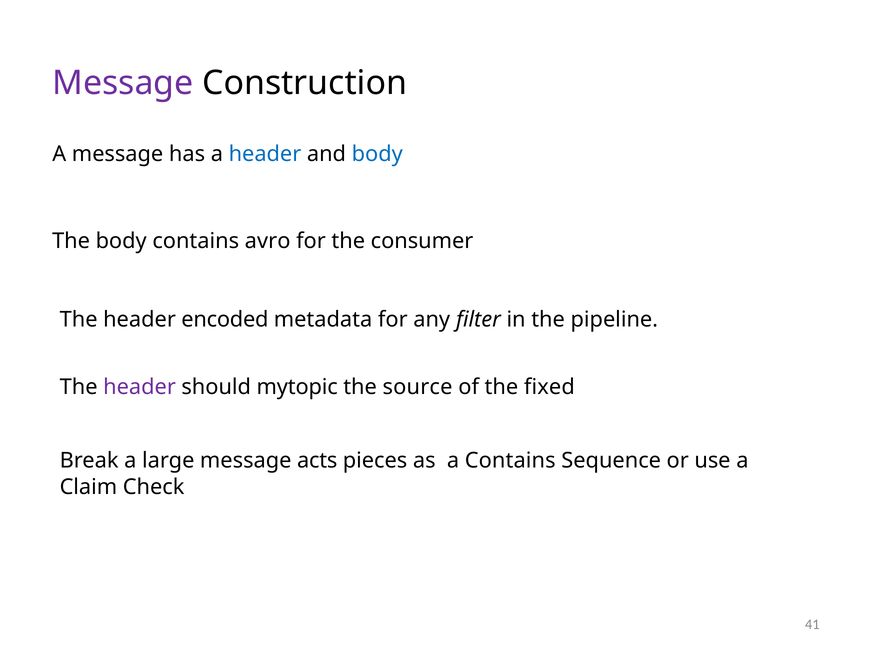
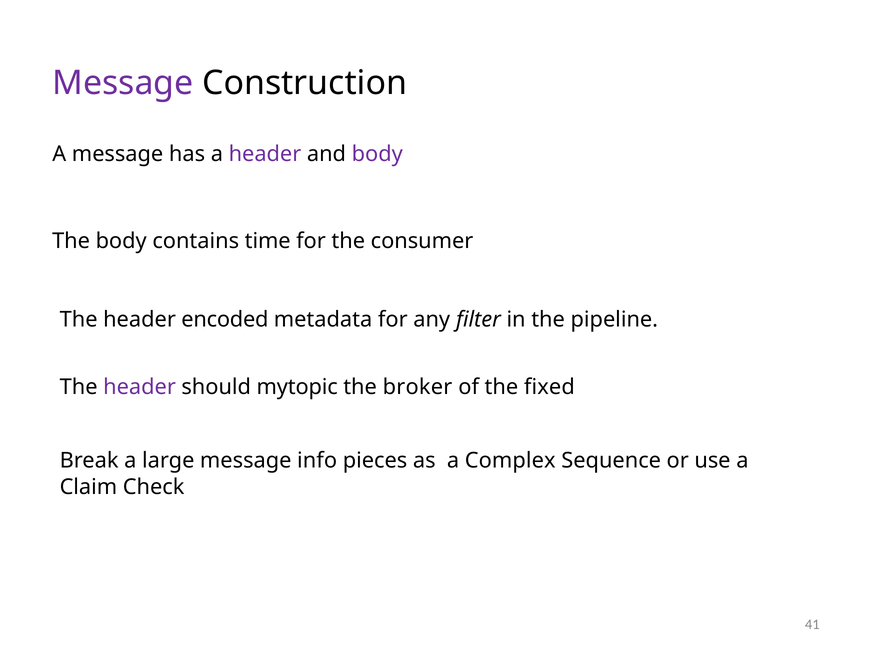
header at (265, 154) colour: blue -> purple
body at (377, 154) colour: blue -> purple
avro: avro -> time
source: source -> broker
acts: acts -> info
a Contains: Contains -> Complex
